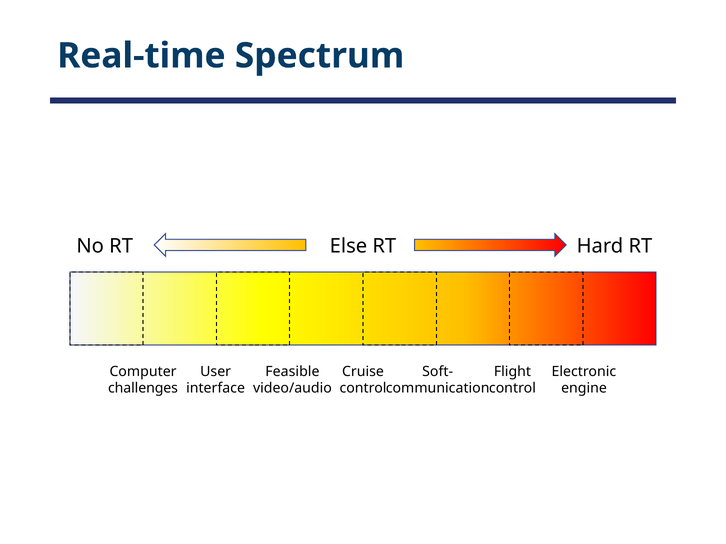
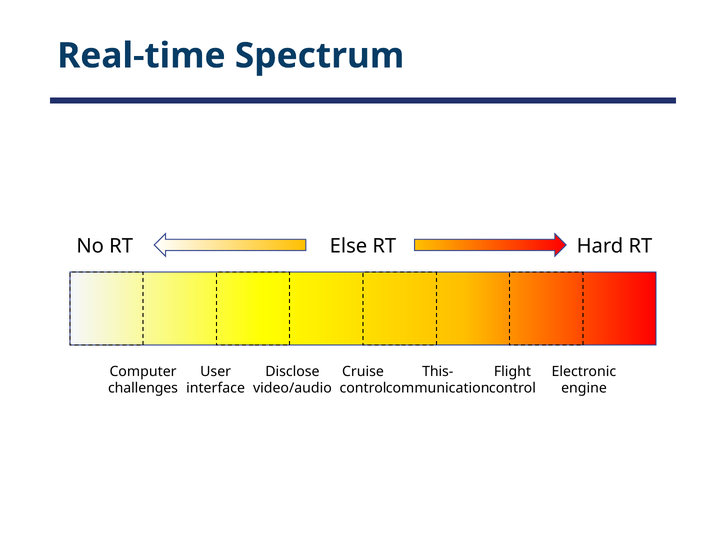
Feasible: Feasible -> Disclose
Soft-: Soft- -> This-
